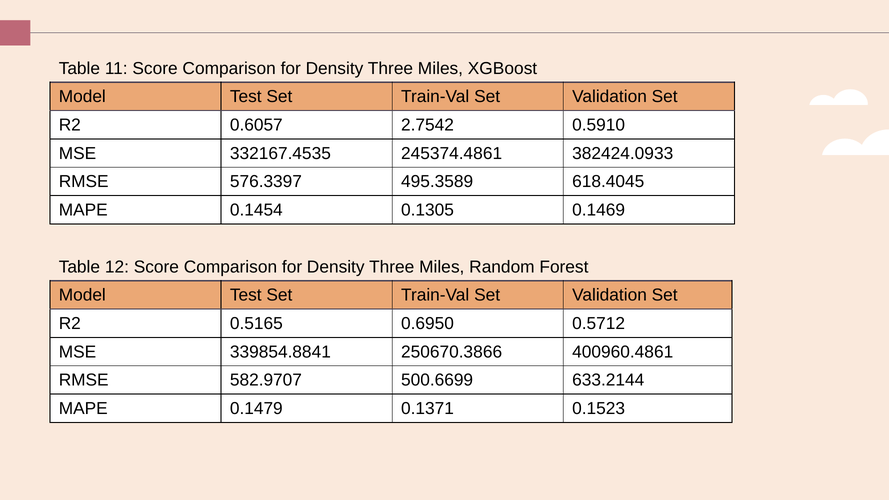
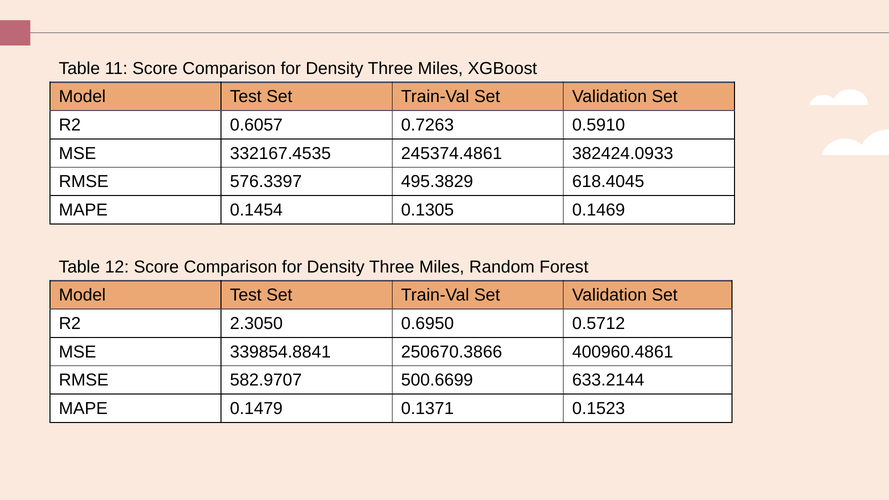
2.7542: 2.7542 -> 0.7263
495.3589: 495.3589 -> 495.3829
0.5165: 0.5165 -> 2.3050
